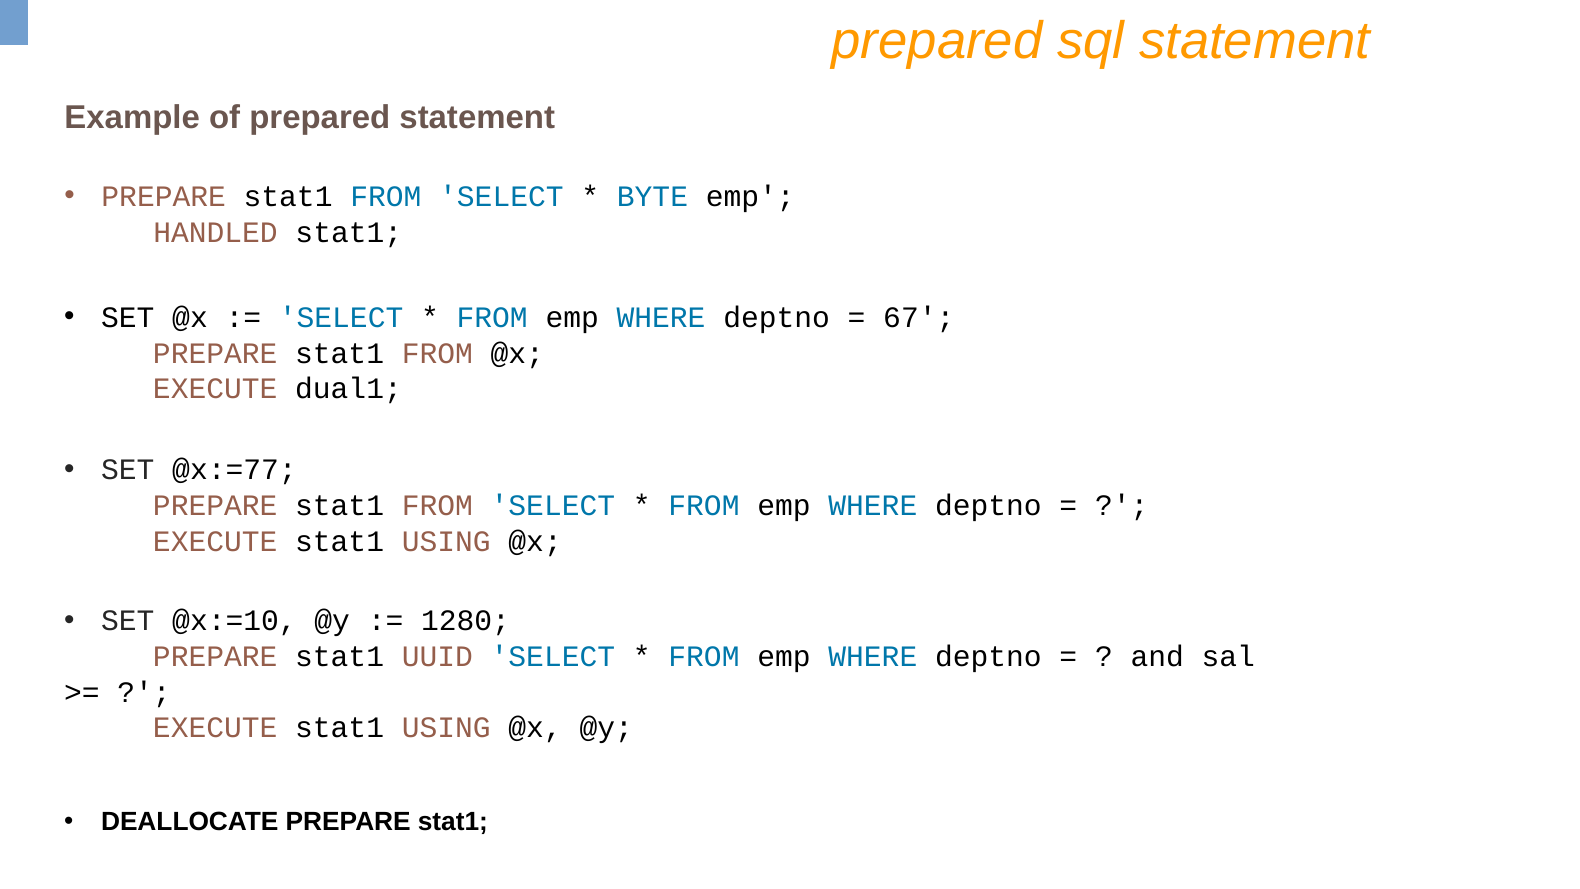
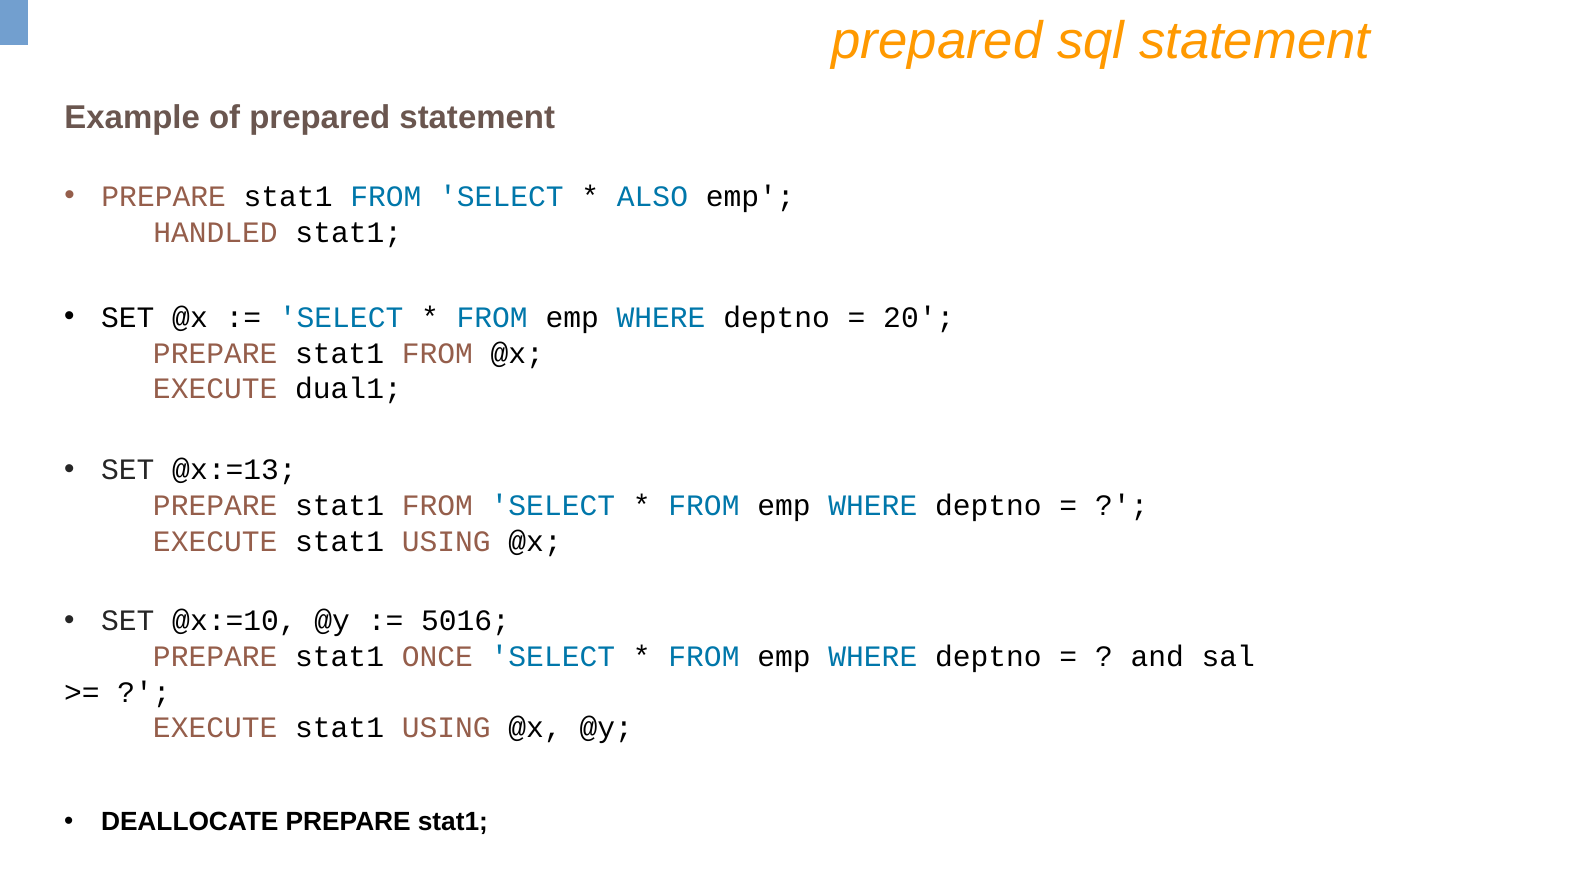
BYTE: BYTE -> ALSO
67: 67 -> 20
@x:=77: @x:=77 -> @x:=13
1280: 1280 -> 5016
UUID: UUID -> ONCE
